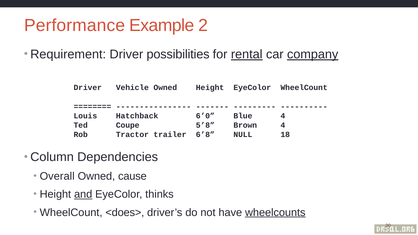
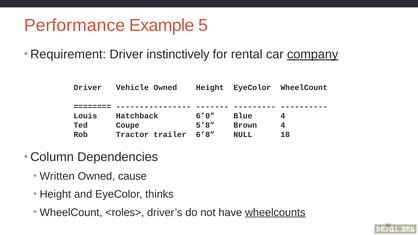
2: 2 -> 5
possibilities: possibilities -> instinctively
rental underline: present -> none
Overall: Overall -> Written
and underline: present -> none
<does>: <does> -> <roles>
